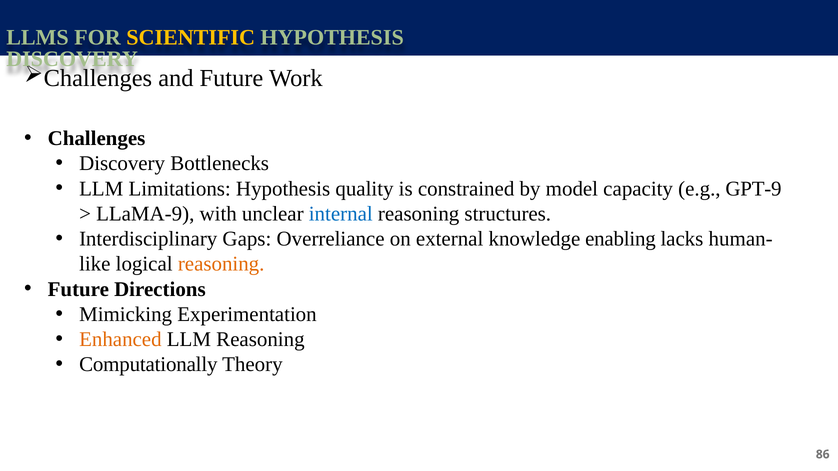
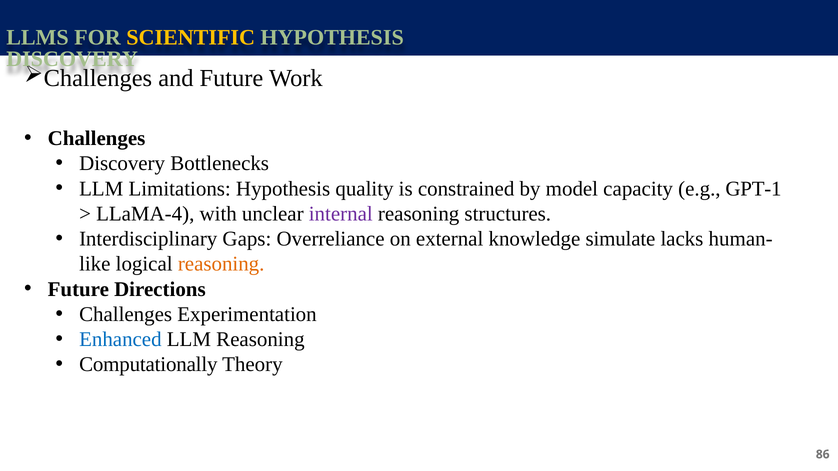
GPT-9: GPT-9 -> GPT-1
LLaMA-9: LLaMA-9 -> LLaMA-4
internal colour: blue -> purple
enabling: enabling -> simulate
Mimicking at (126, 315): Mimicking -> Challenges
Enhanced colour: orange -> blue
